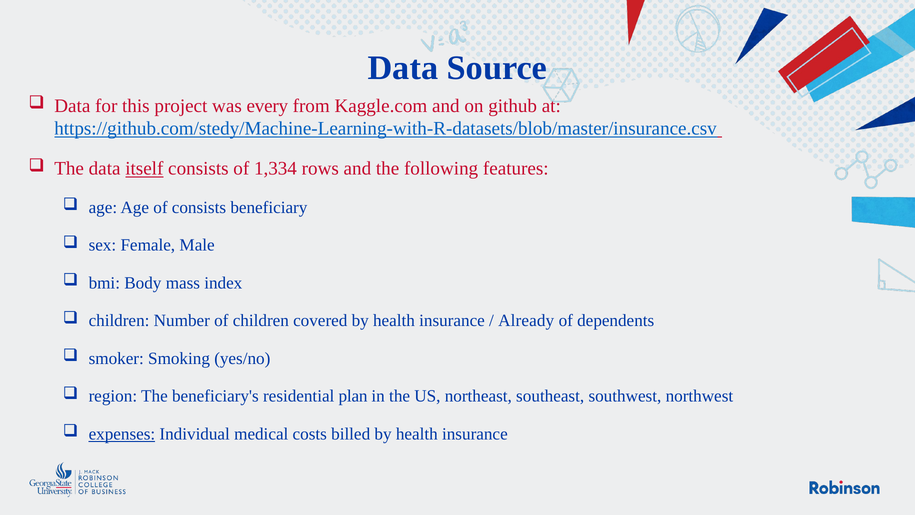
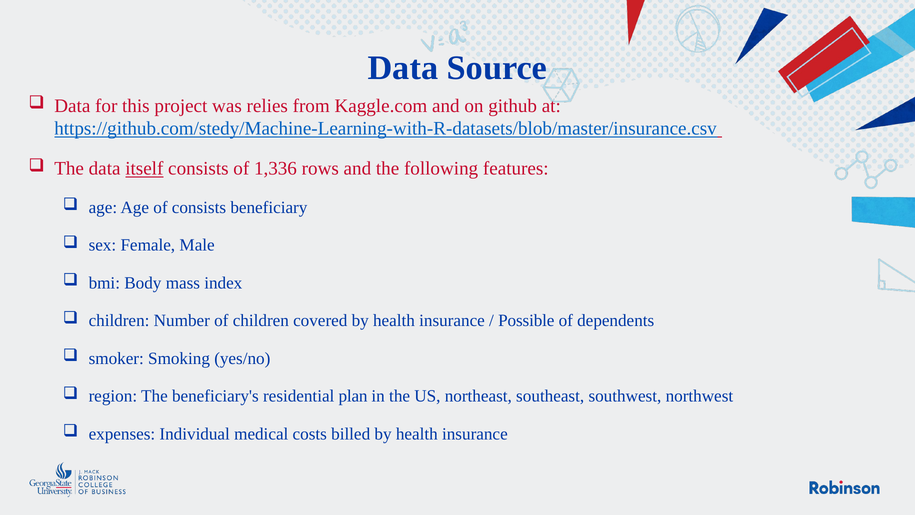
every: every -> relies
1,334: 1,334 -> 1,336
Already: Already -> Possible
expenses underline: present -> none
